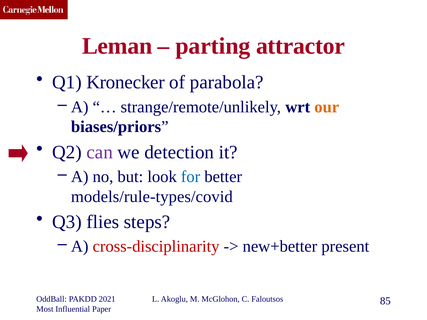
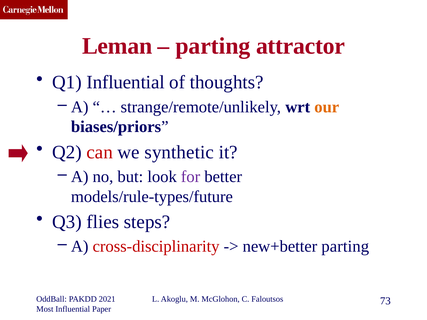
Q1 Kronecker: Kronecker -> Influential
parabola: parabola -> thoughts
can colour: purple -> red
detection: detection -> synthetic
for colour: blue -> purple
models/rule-types/covid: models/rule-types/covid -> models/rule-types/future
new+better present: present -> parting
85: 85 -> 73
